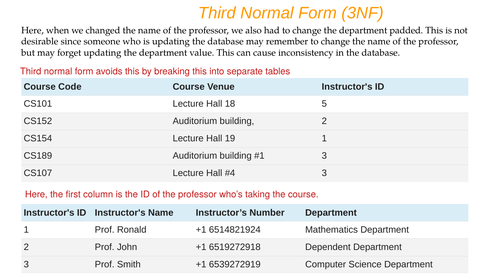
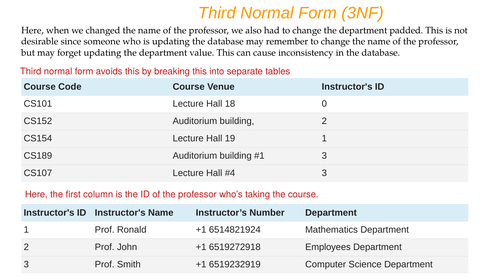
5: 5 -> 0
Dependent: Dependent -> Employees
6539272919: 6539272919 -> 6519232919
